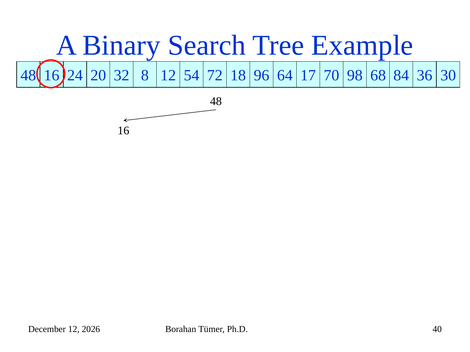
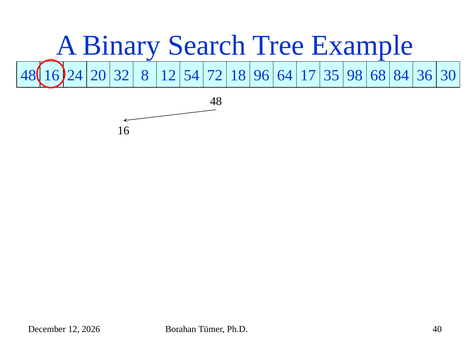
70: 70 -> 35
